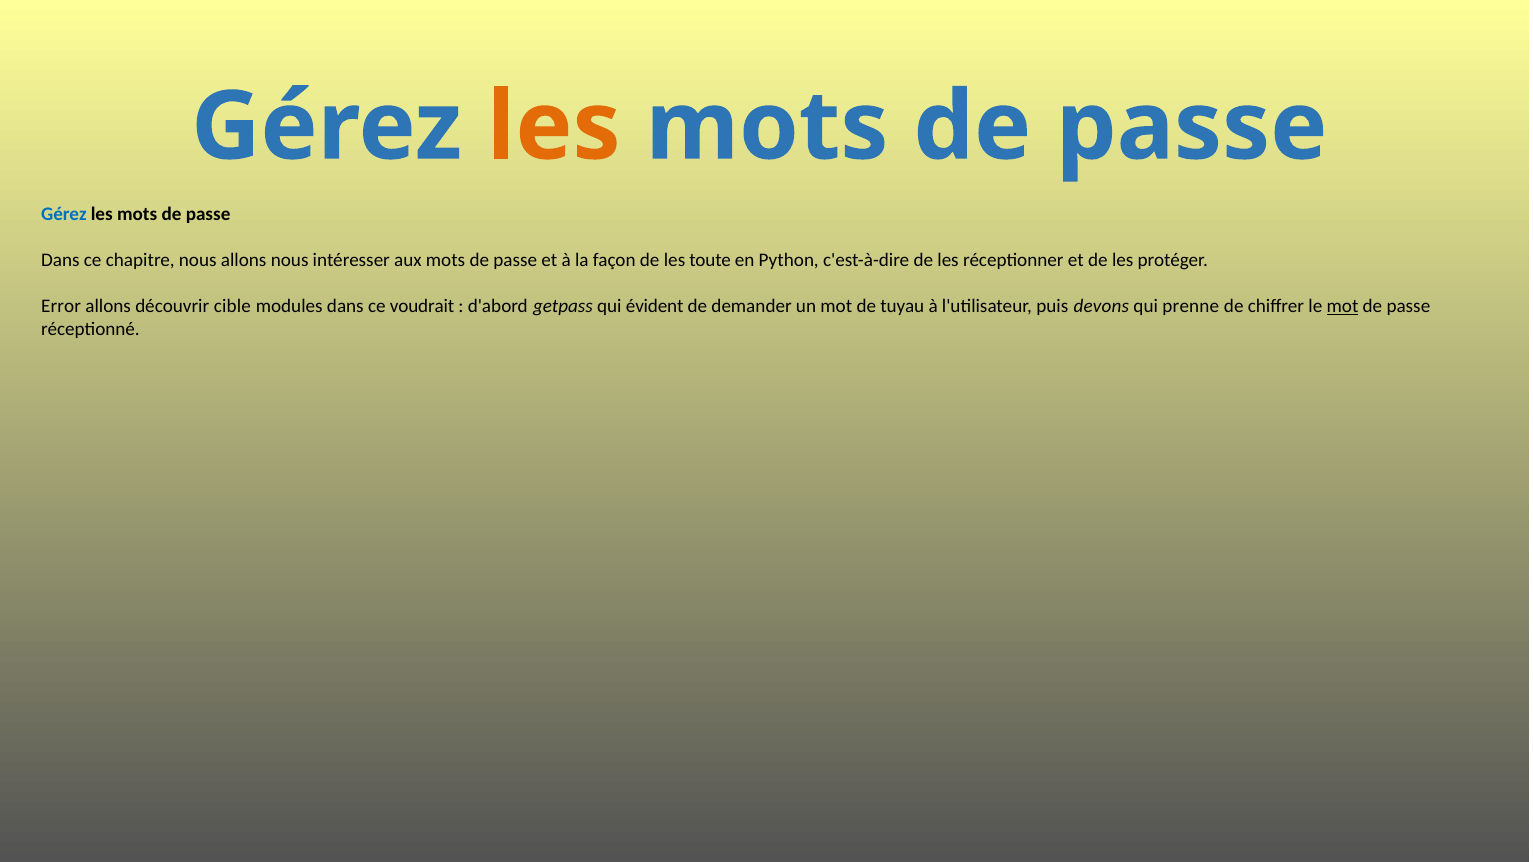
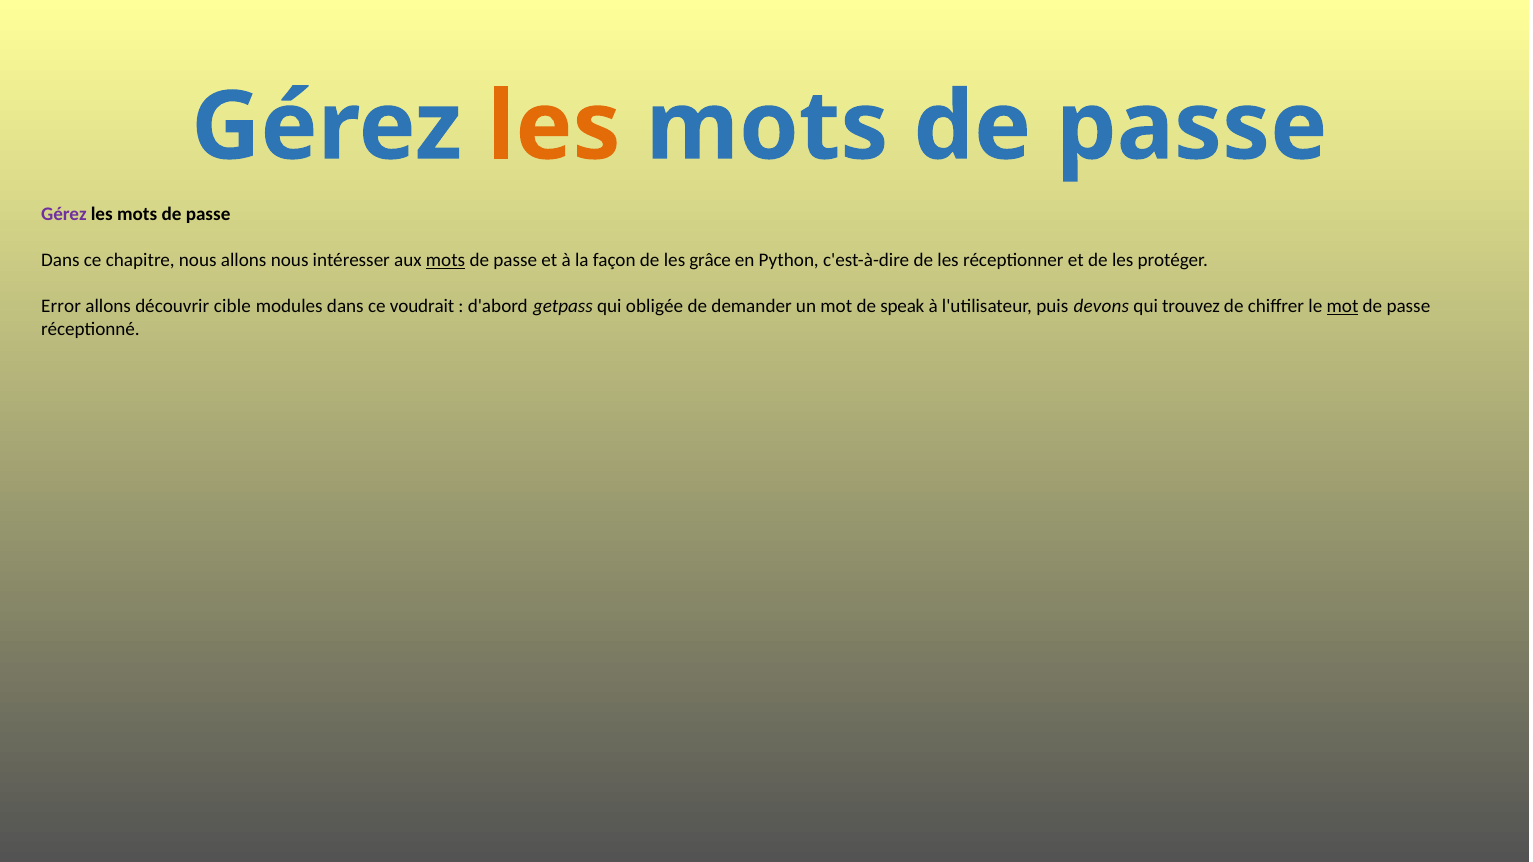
Gérez at (64, 215) colour: blue -> purple
mots at (446, 261) underline: none -> present
toute: toute -> grâce
évident: évident -> obligée
tuyau: tuyau -> speak
prenne: prenne -> trouvez
